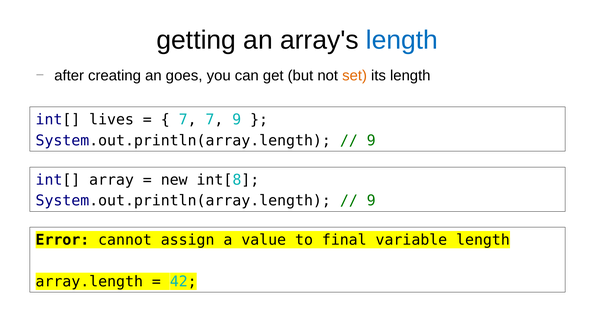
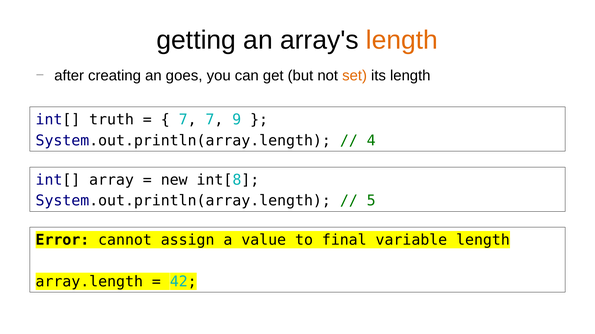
length at (402, 40) colour: blue -> orange
lives: lives -> truth
9 at (371, 141): 9 -> 4
9 at (371, 201): 9 -> 5
